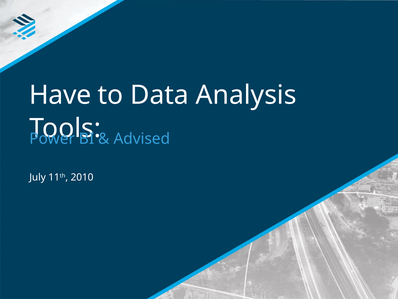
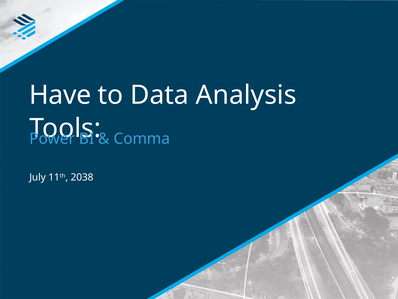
Advised: Advised -> Comma
2010: 2010 -> 2038
